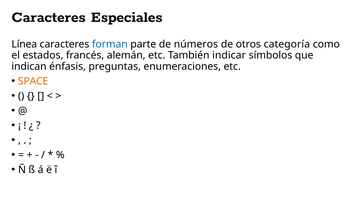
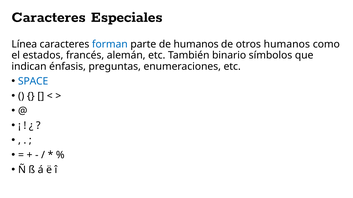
de números: números -> humanos
otros categoría: categoría -> humanos
indicar: indicar -> binario
SPACE colour: orange -> blue
